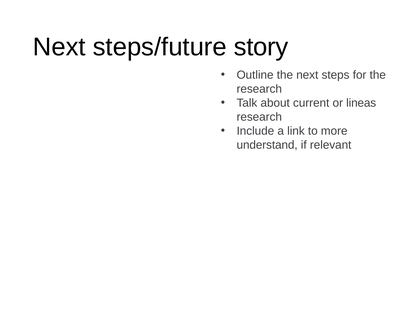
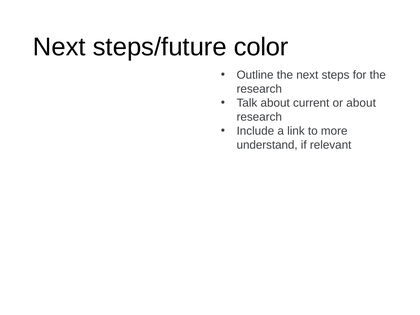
story: story -> color
or lineas: lineas -> about
